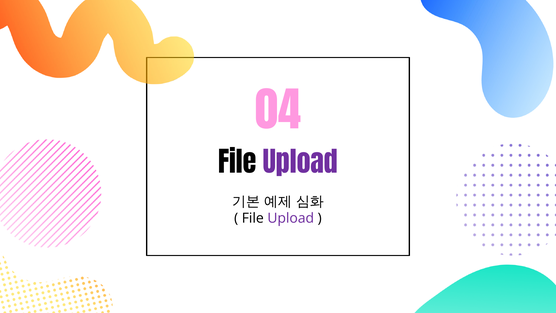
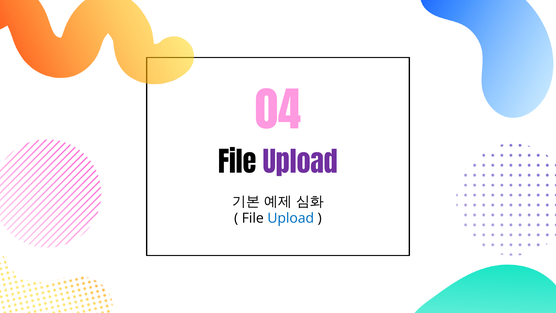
Upload at (291, 218) colour: purple -> blue
